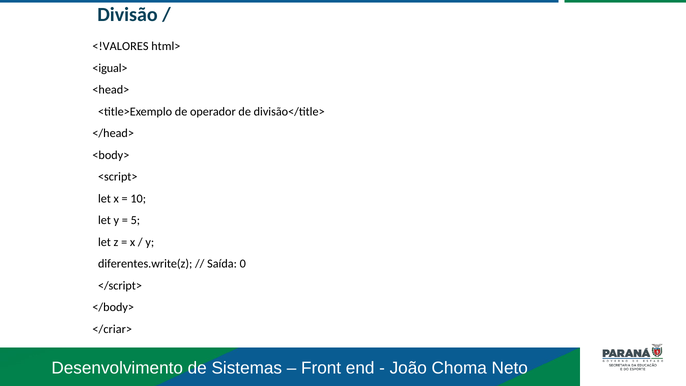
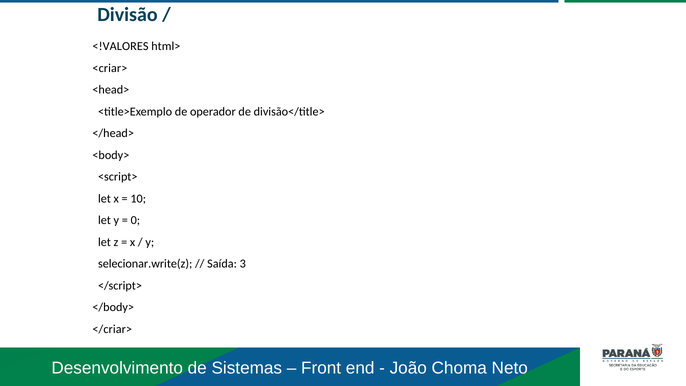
<igual>: <igual> -> <criar>
5: 5 -> 0
diferentes.write(z: diferentes.write(z -> selecionar.write(z
0: 0 -> 3
